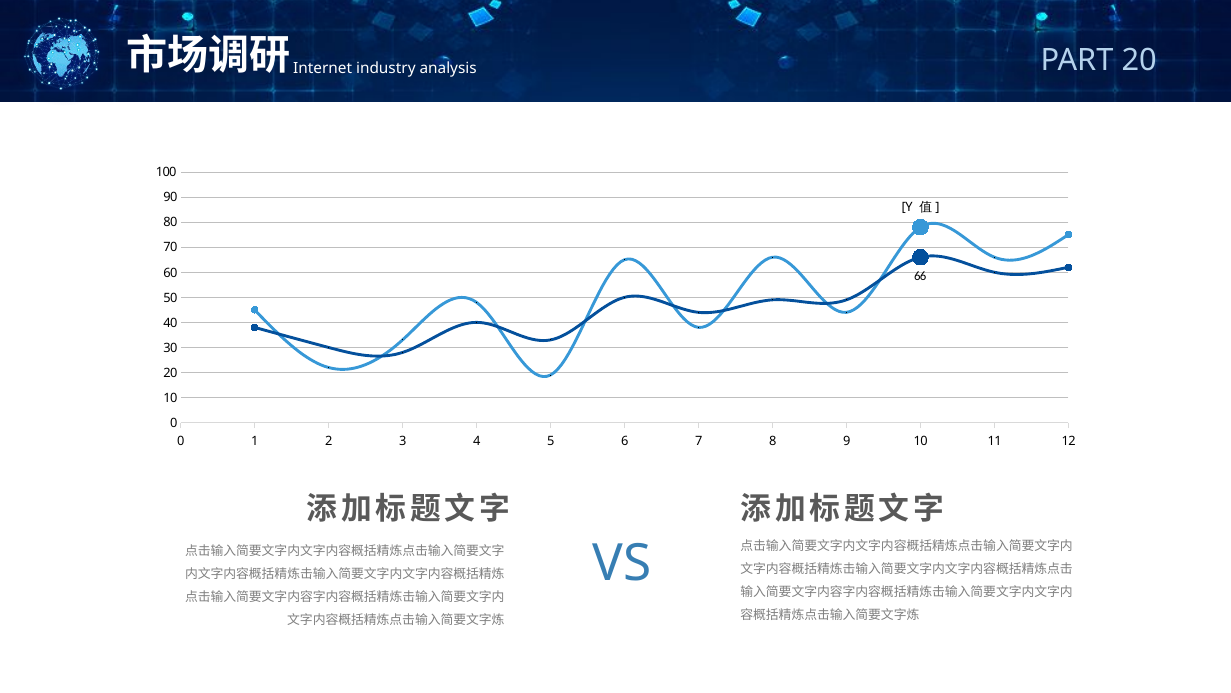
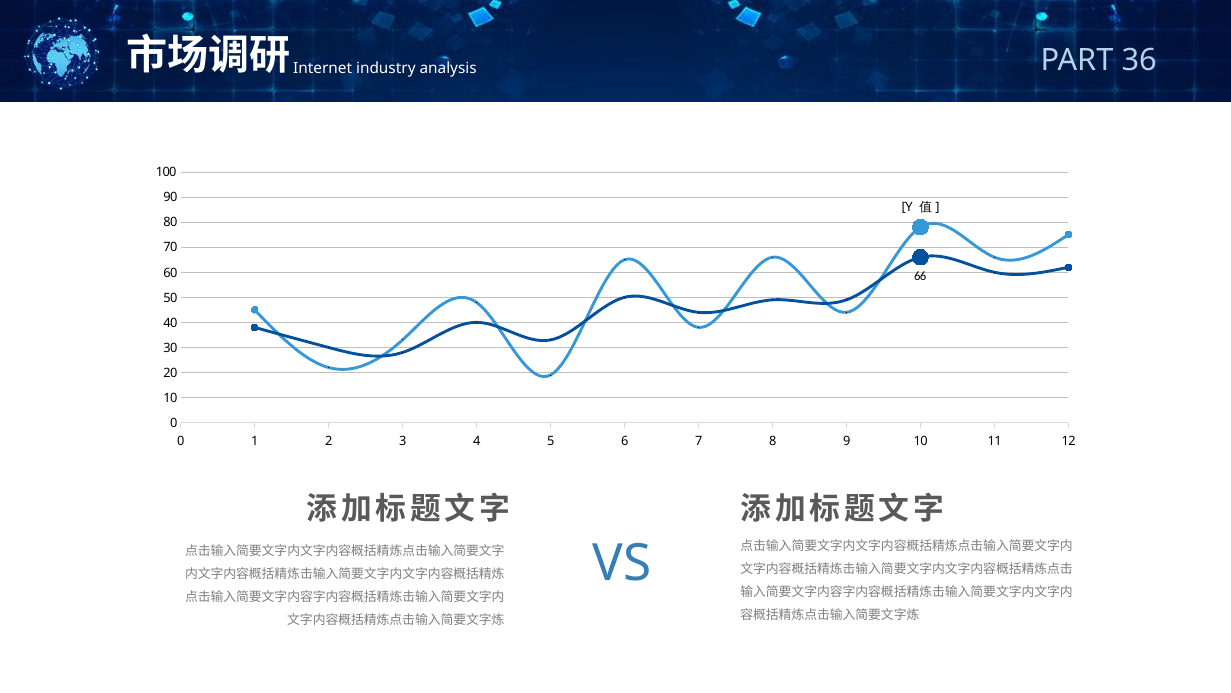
PART 20: 20 -> 36
